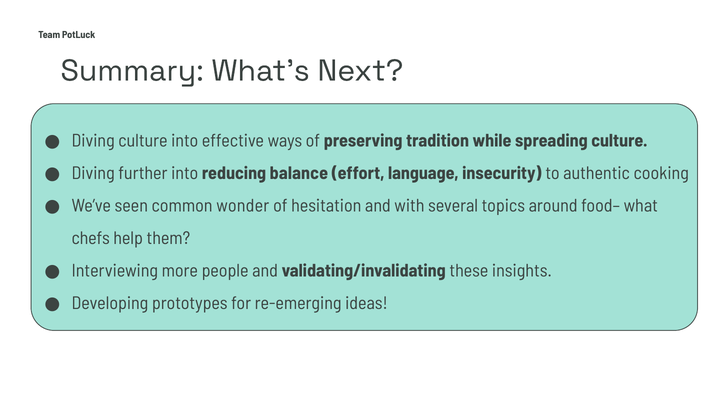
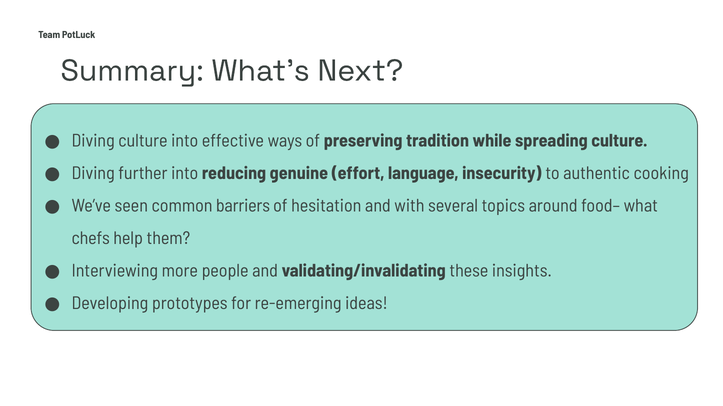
balance: balance -> genuine
wonder: wonder -> barriers
